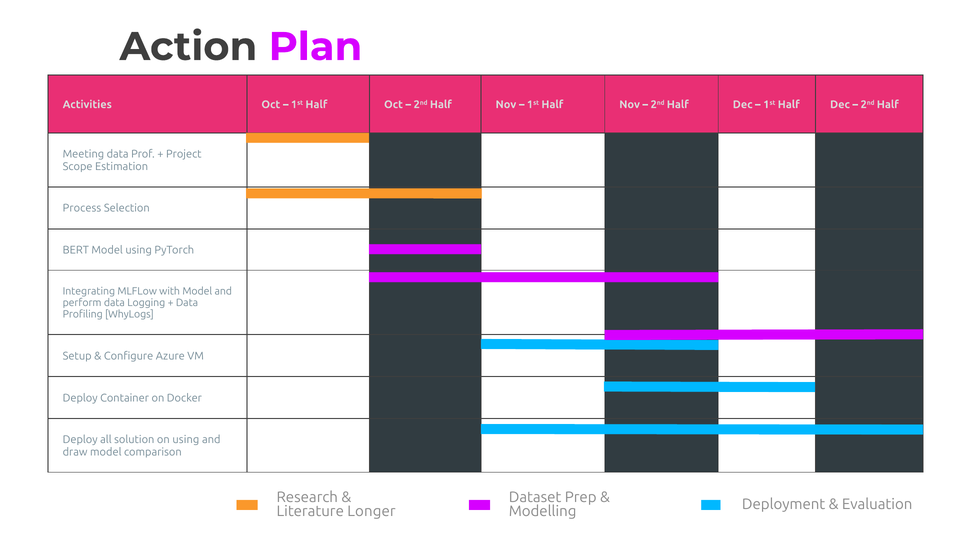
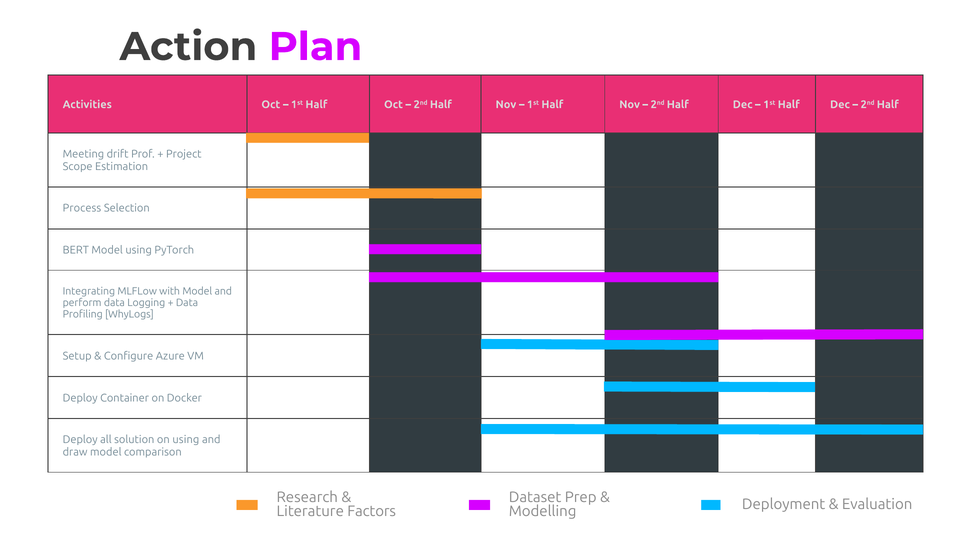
Meeting data: data -> drift
Longer: Longer -> Factors
